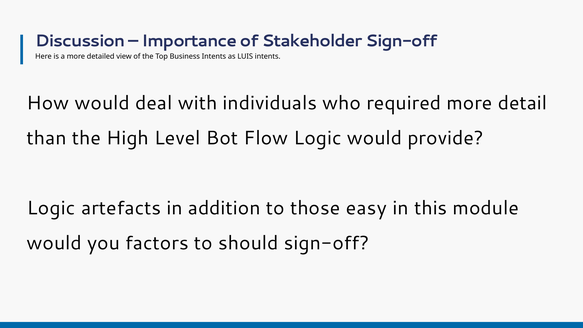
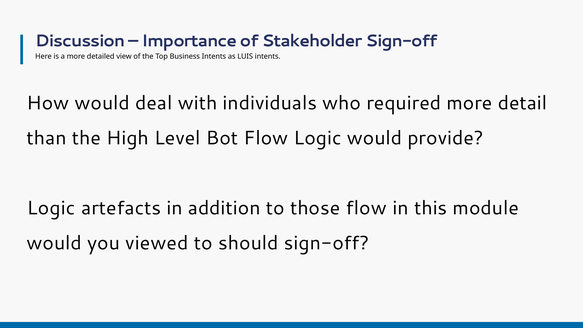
those easy: easy -> flow
factors: factors -> viewed
